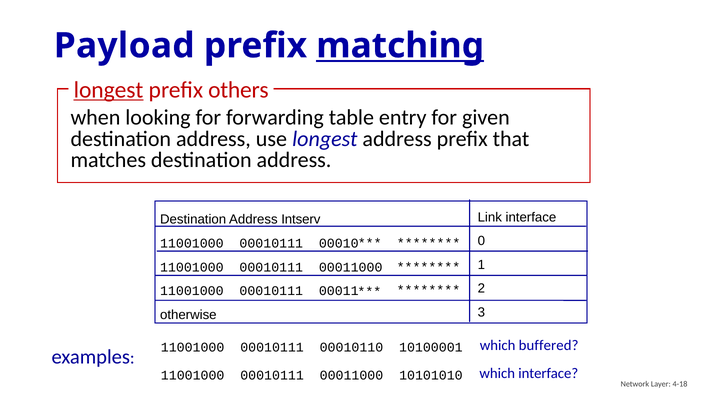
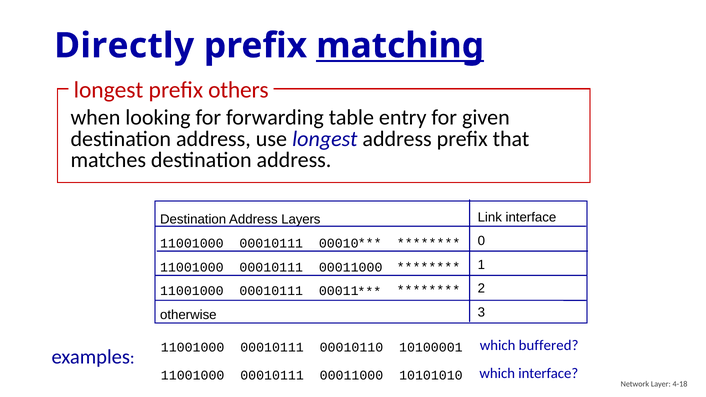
Payload: Payload -> Directly
longest at (109, 90) underline: present -> none
Intserv: Intserv -> Layers
